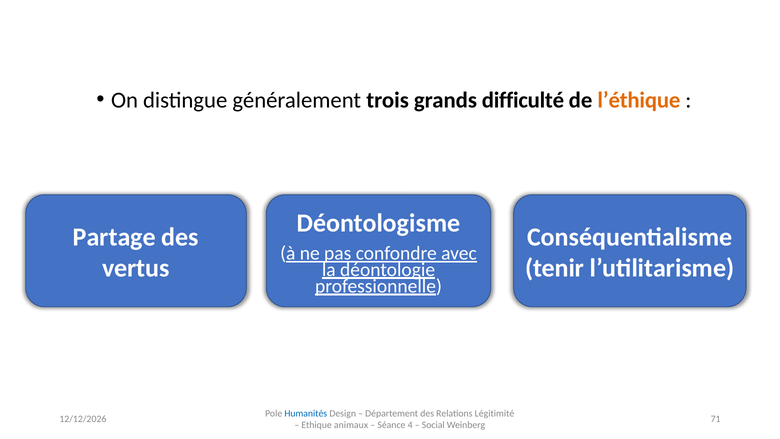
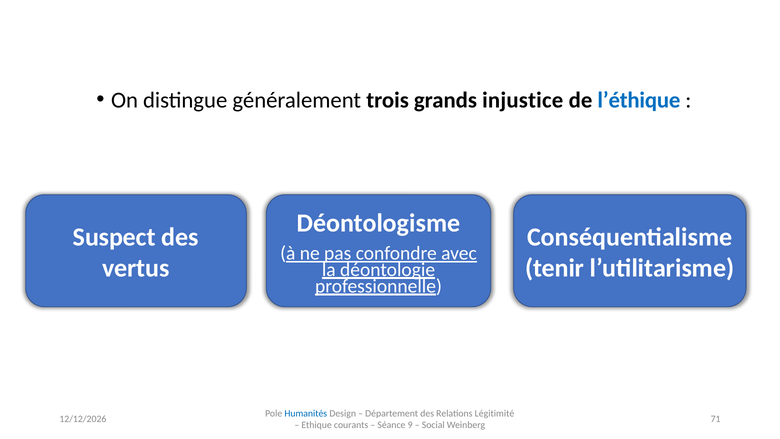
difficulté: difficulté -> injustice
l’éthique colour: orange -> blue
Partage: Partage -> Suspect
animaux: animaux -> courants
4: 4 -> 9
